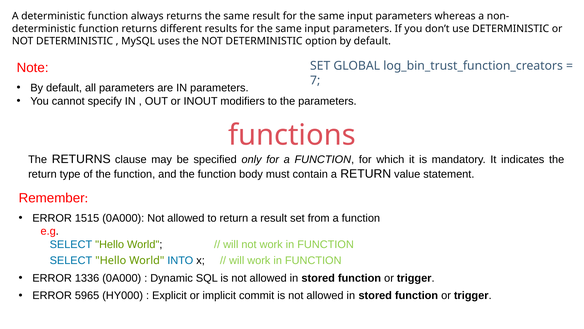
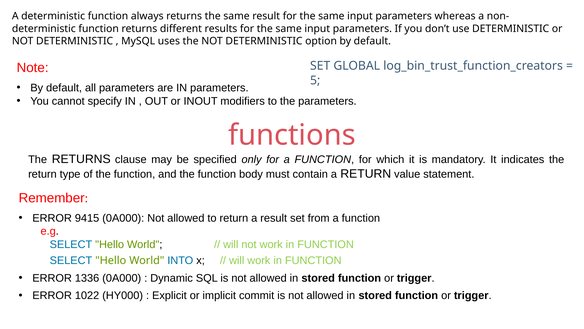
7: 7 -> 5
1515: 1515 -> 9415
5965: 5965 -> 1022
